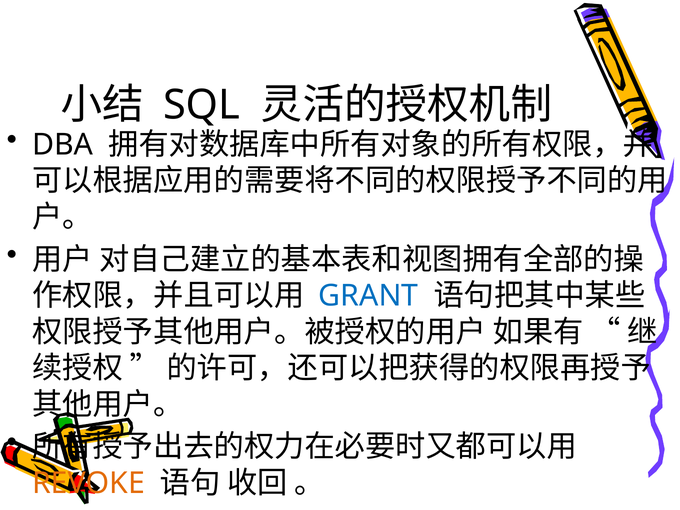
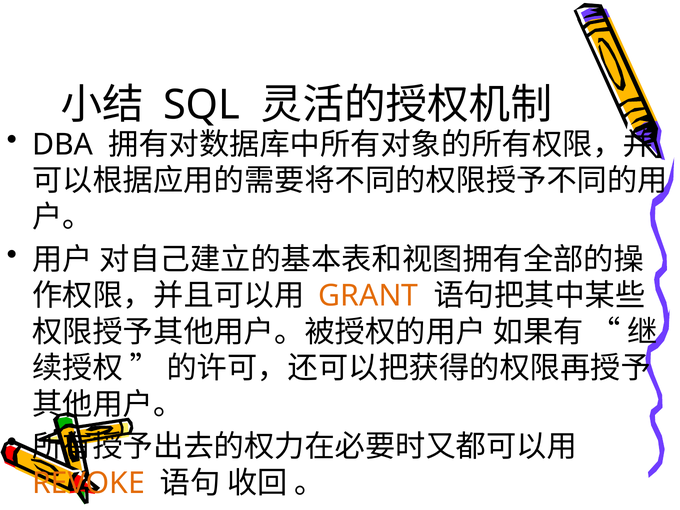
GRANT colour: blue -> orange
